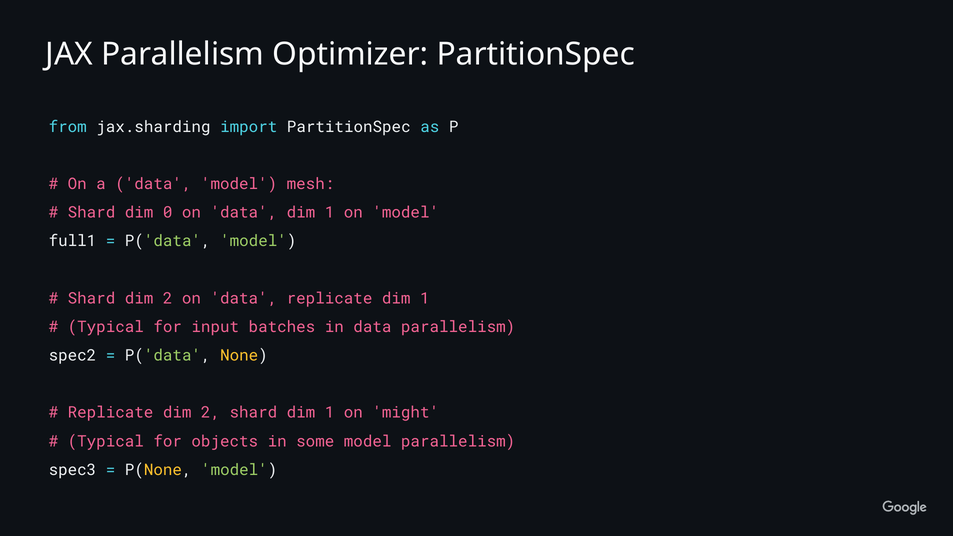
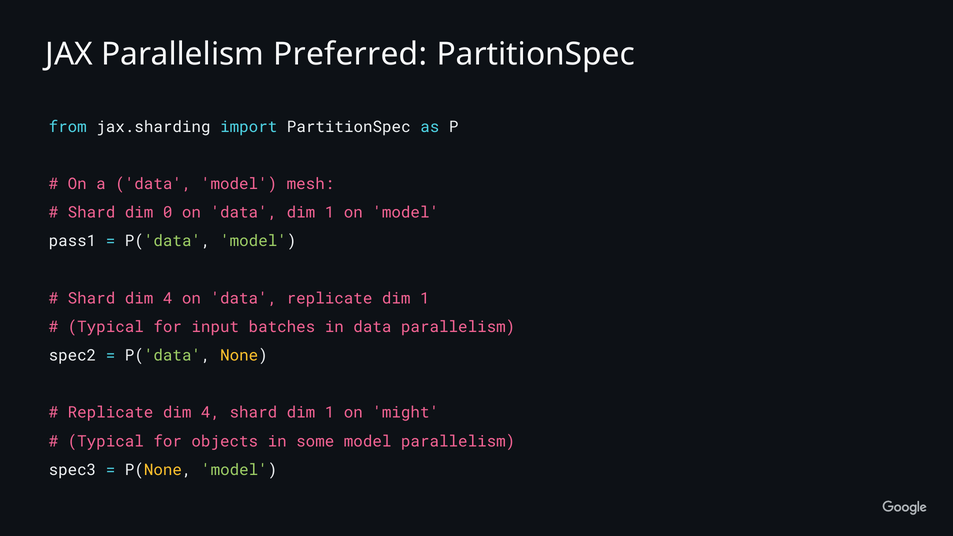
Optimizer: Optimizer -> Preferred
full1: full1 -> pass1
Shard dim 2: 2 -> 4
Replicate dim 2: 2 -> 4
